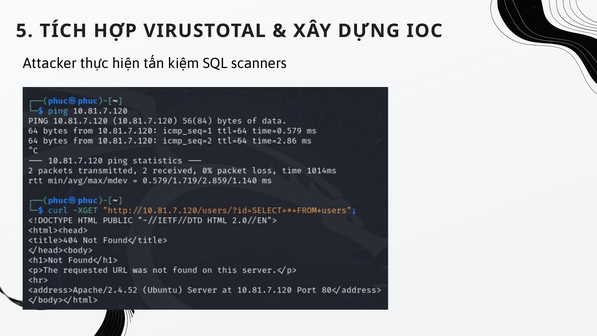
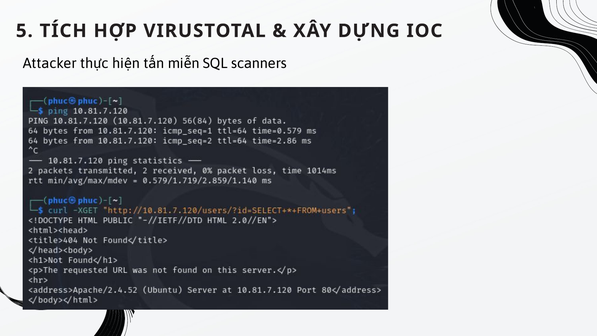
kiệm: kiệm -> miễn
